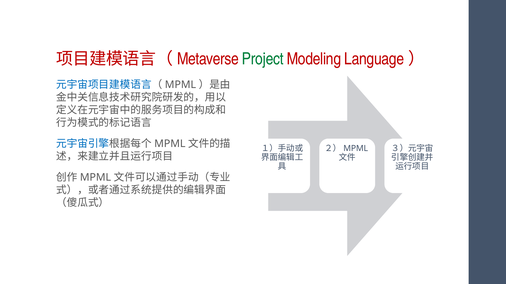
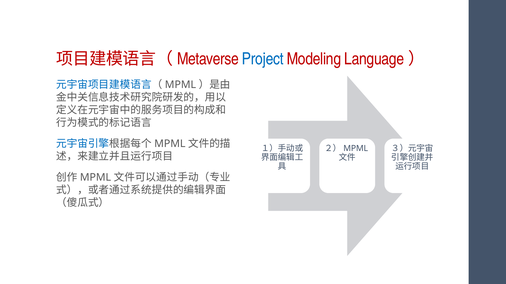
Project colour: green -> blue
